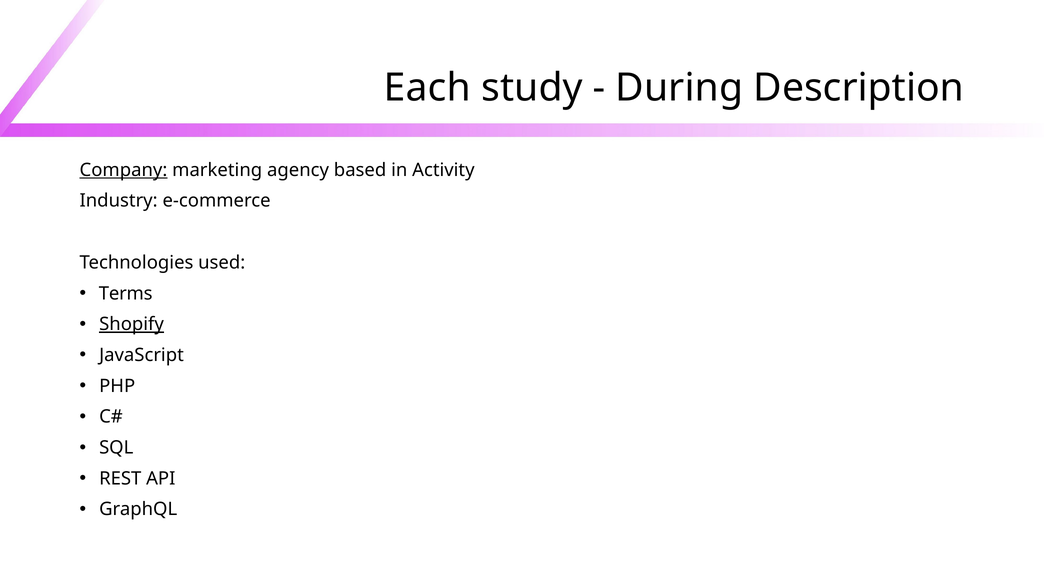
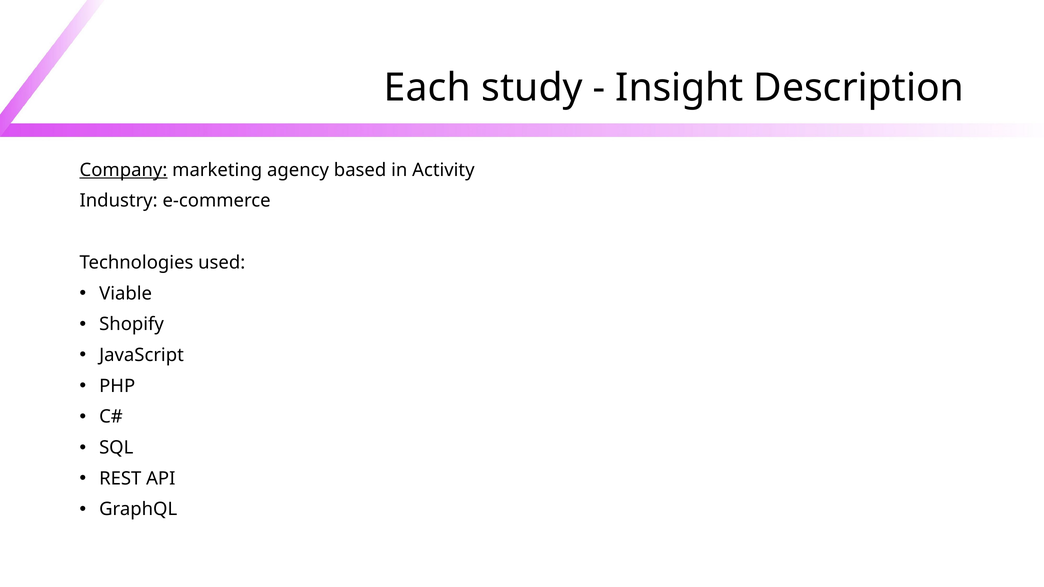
During: During -> Insight
Terms: Terms -> Viable
Shopify underline: present -> none
